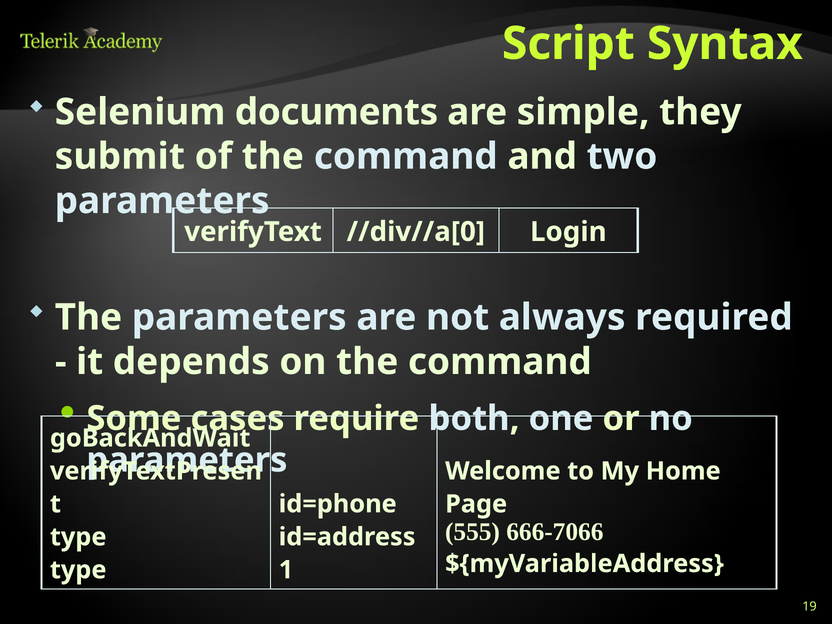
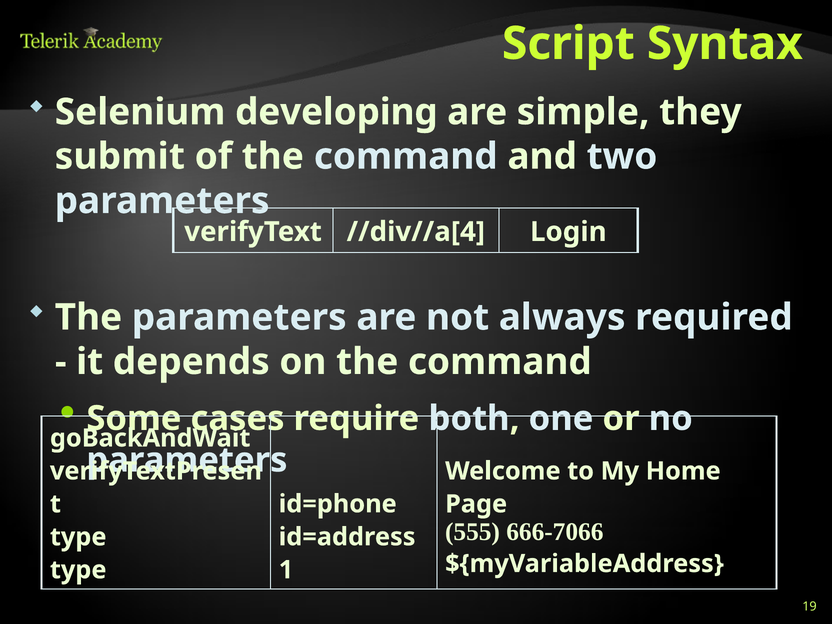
documents: documents -> developing
//div//a[0: //div//a[0 -> //div//a[4
